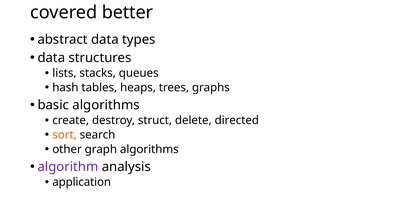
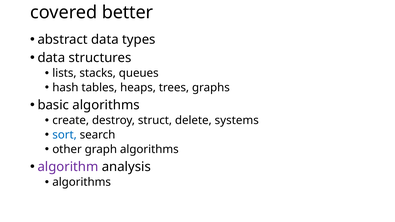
directed: directed -> systems
sort colour: orange -> blue
application at (82, 182): application -> algorithms
